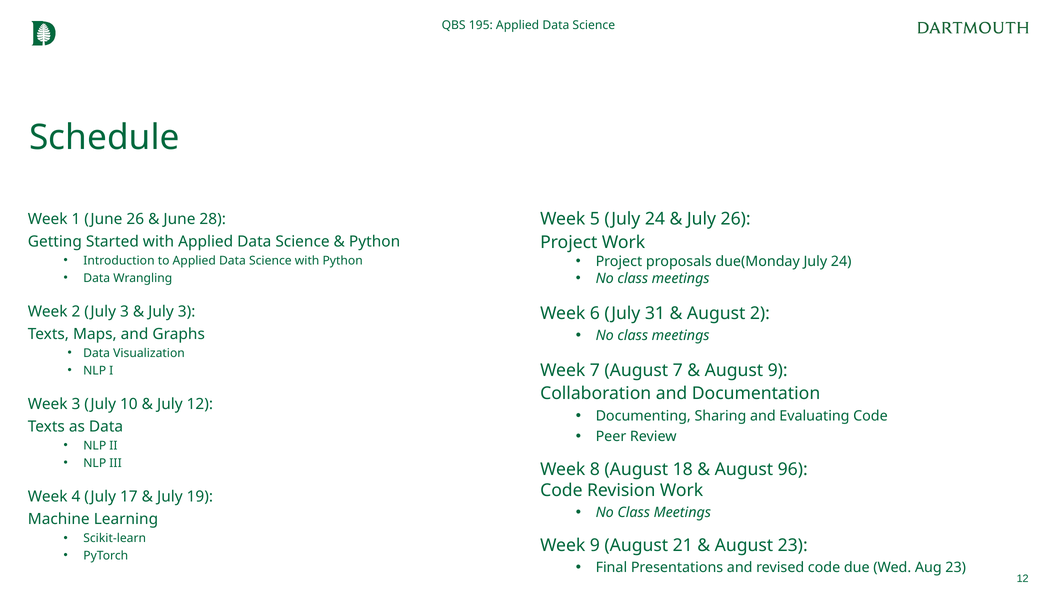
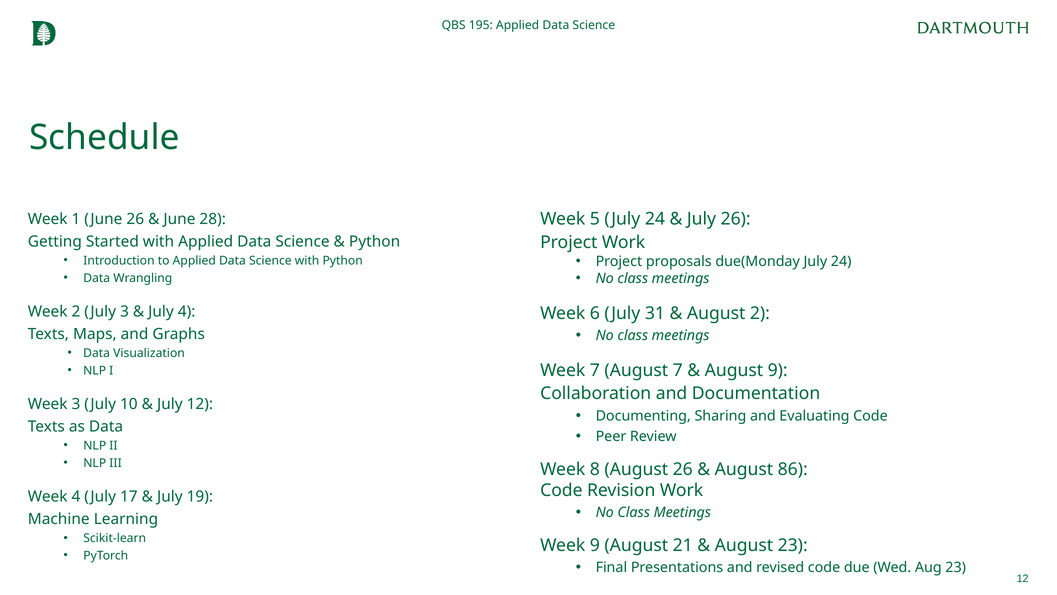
3 at (187, 312): 3 -> 4
August 18: 18 -> 26
96: 96 -> 86
